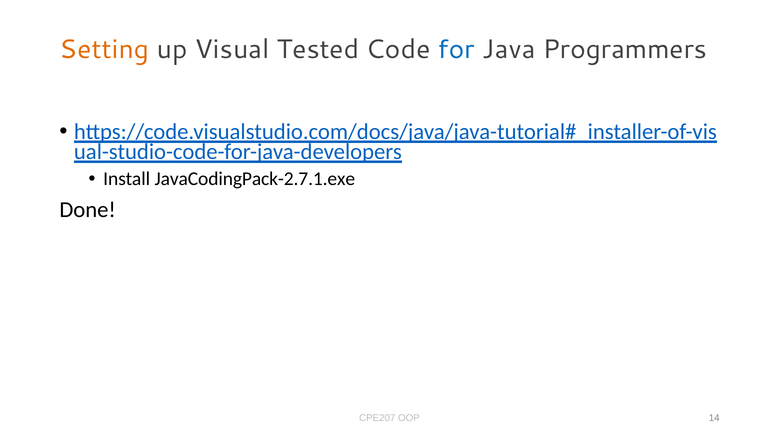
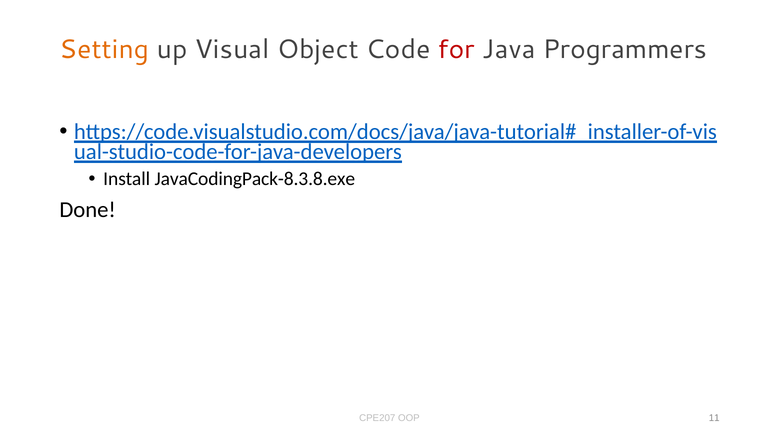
Tested: Tested -> Object
for colour: blue -> red
JavaCodingPack-2.7.1.exe: JavaCodingPack-2.7.1.exe -> JavaCodingPack-8.3.8.exe
14: 14 -> 11
